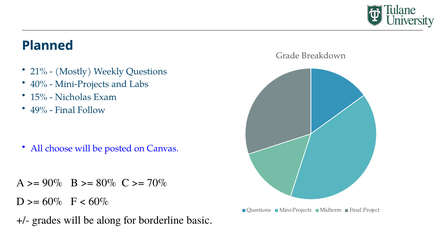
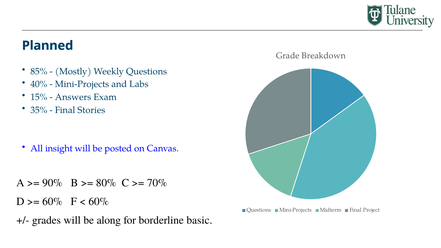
21%: 21% -> 85%
Nicholas: Nicholas -> Answers
49%: 49% -> 35%
Follow: Follow -> Stories
choose: choose -> insight
